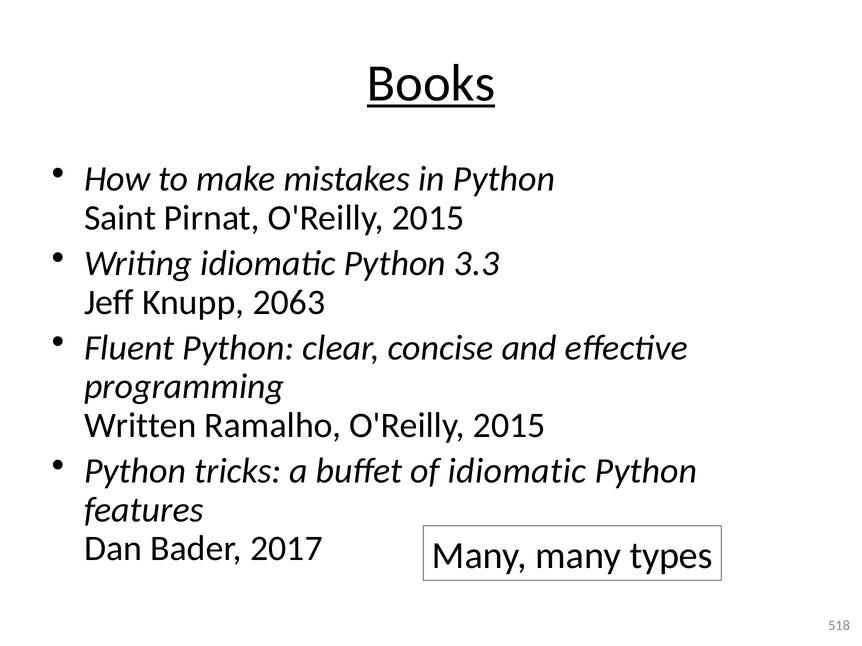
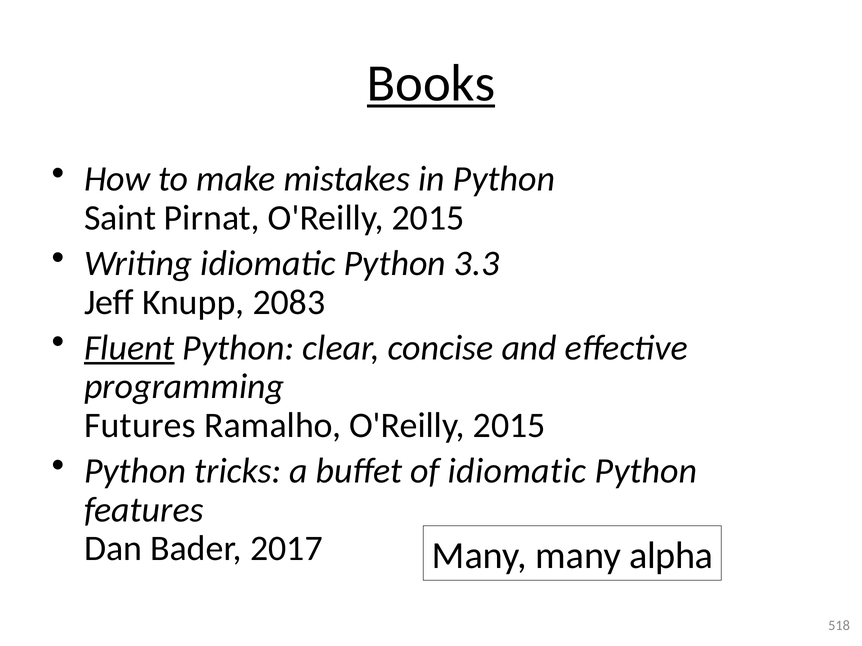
2063: 2063 -> 2083
Fluent underline: none -> present
Written: Written -> Futures
types: types -> alpha
